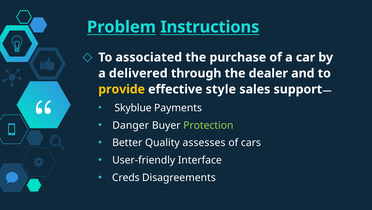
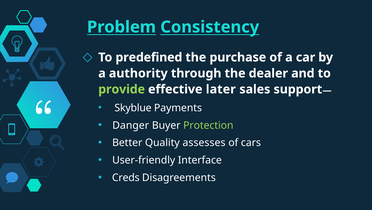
Instructions: Instructions -> Consistency
associated: associated -> predefined
delivered: delivered -> authority
provide colour: yellow -> light green
style: style -> later
